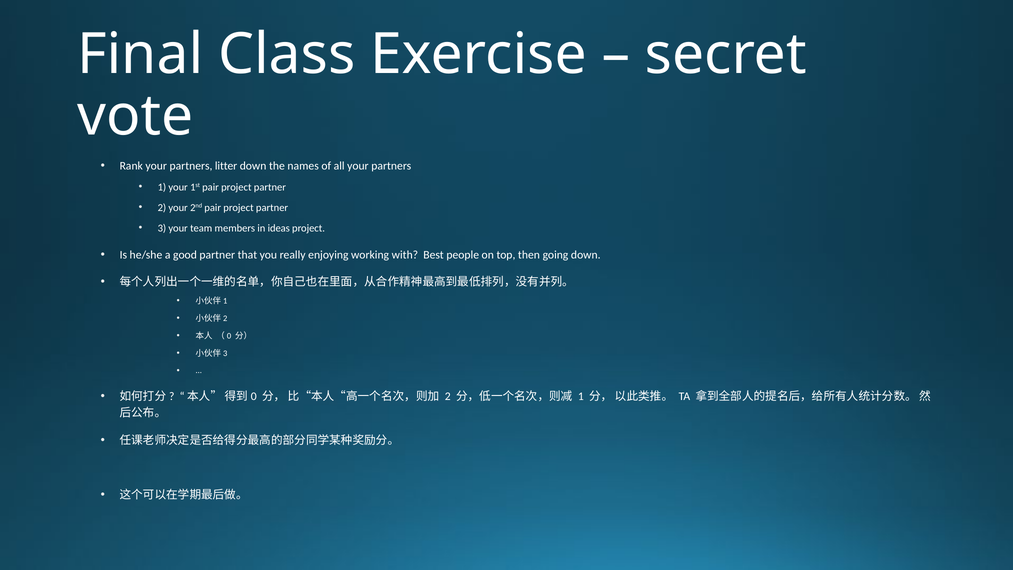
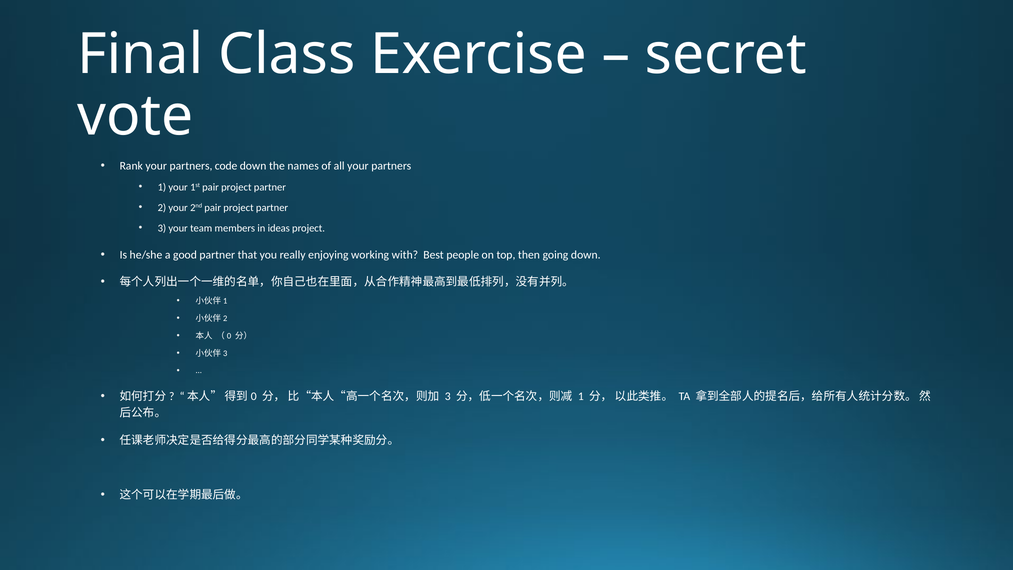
litter: litter -> code
2 at (448, 396): 2 -> 3
